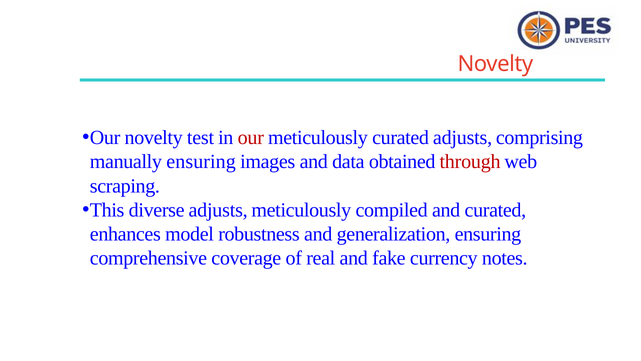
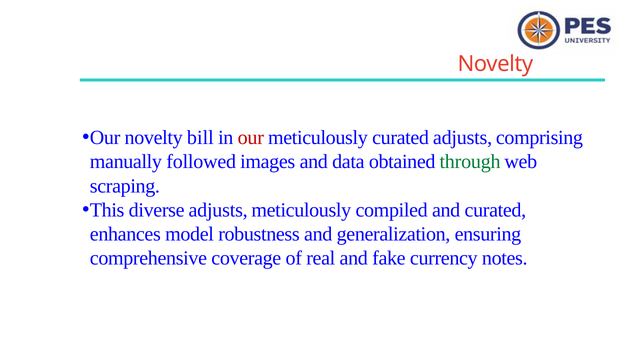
test: test -> bill
manually ensuring: ensuring -> followed
through colour: red -> green
